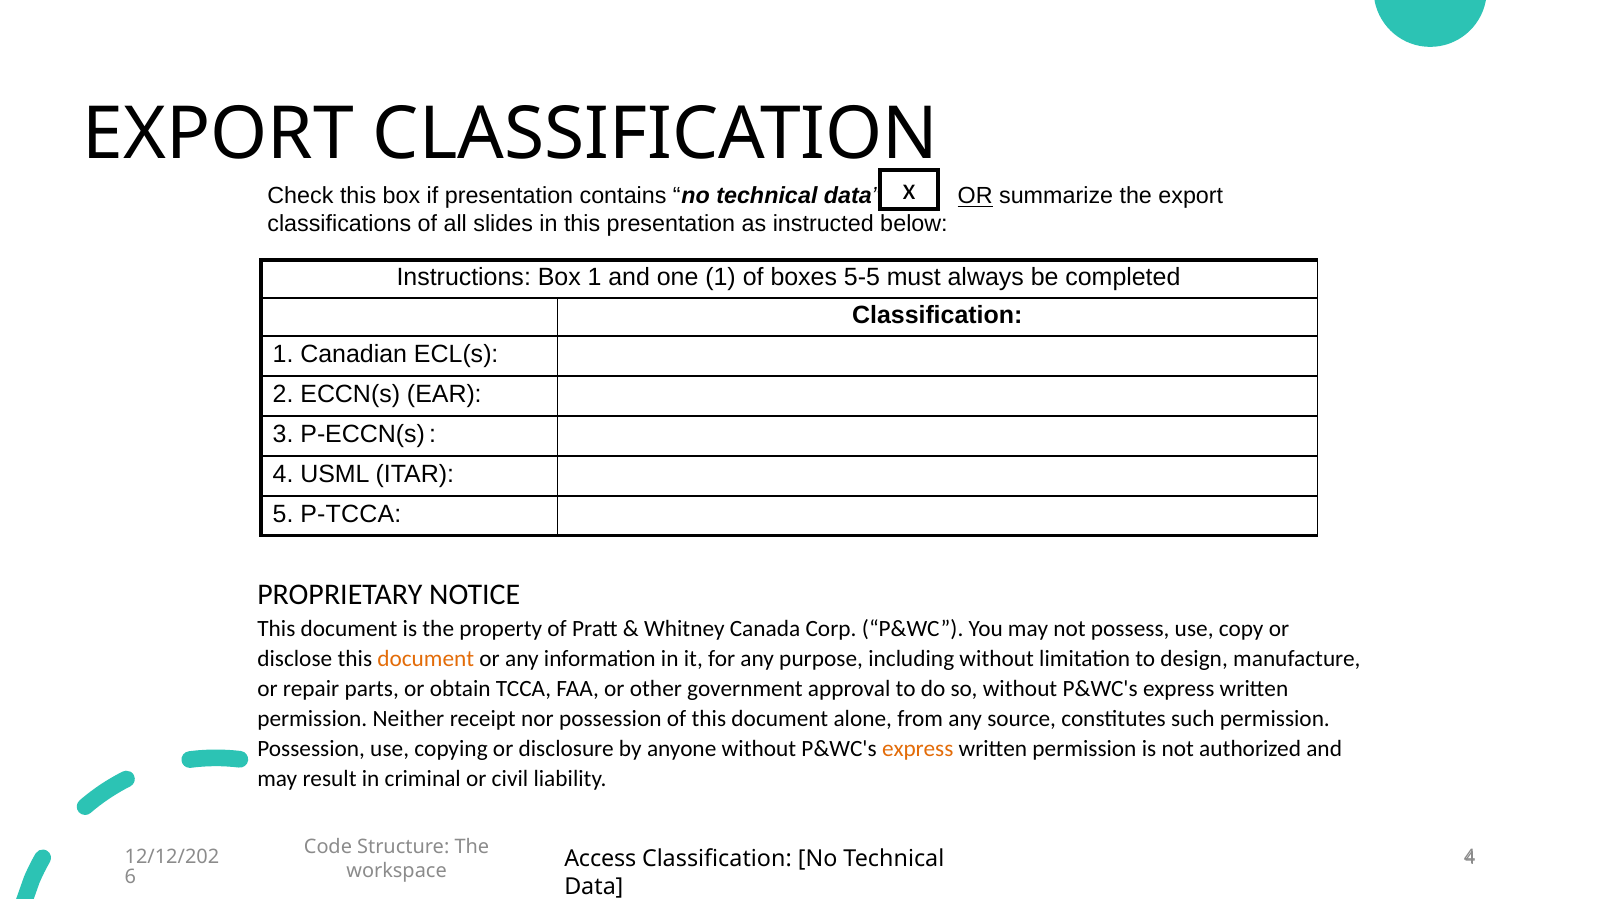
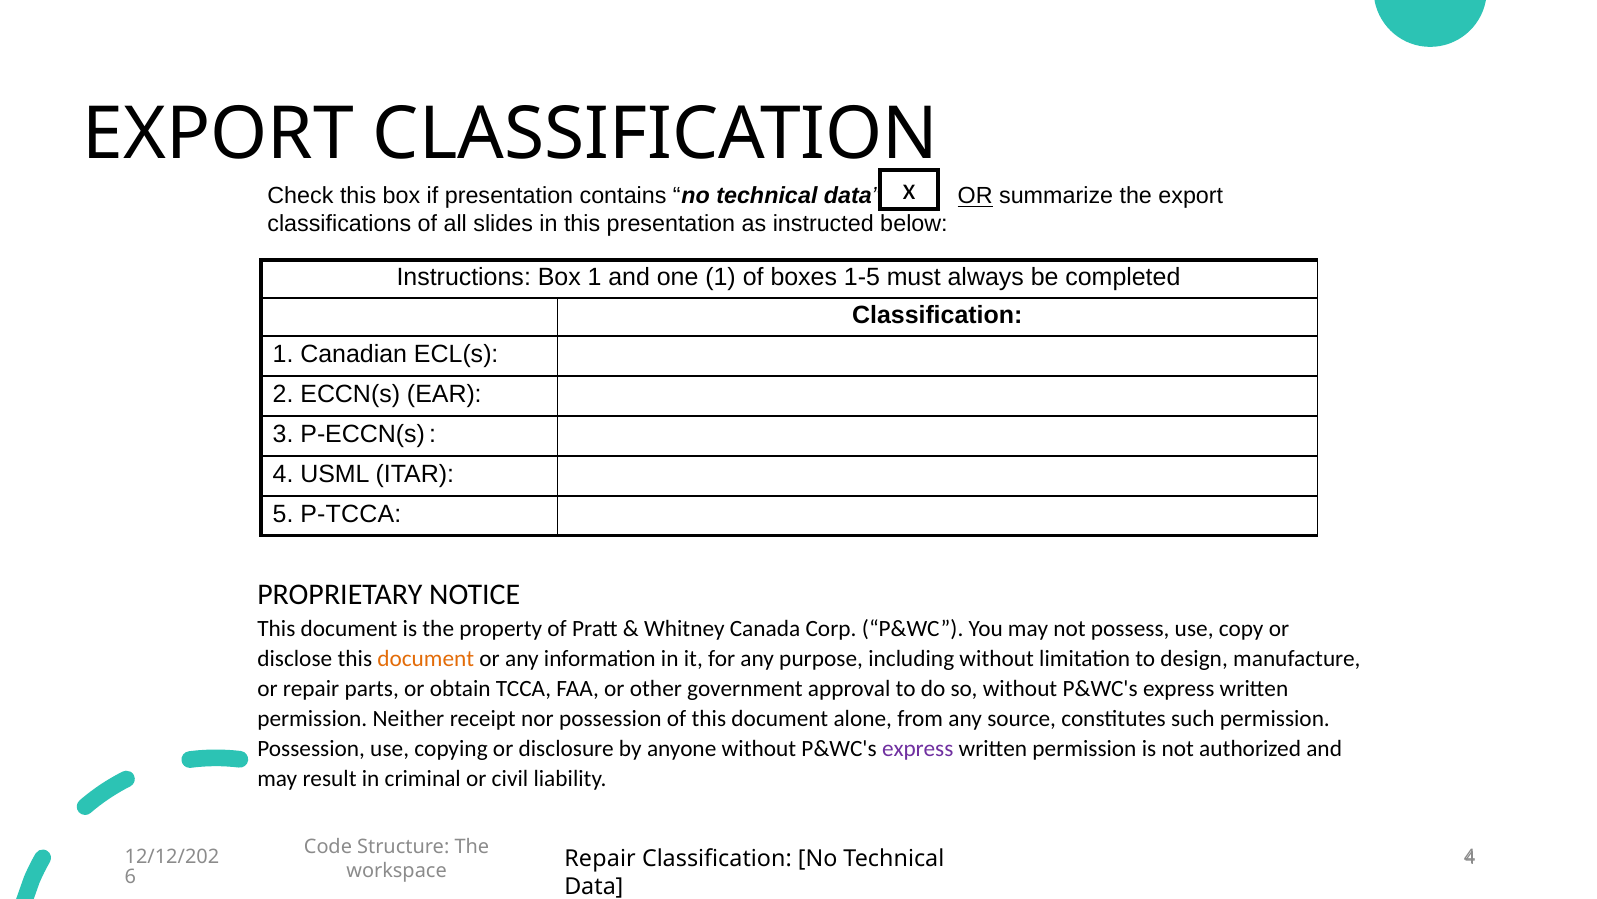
5-5: 5-5 -> 1-5
express at (918, 748) colour: orange -> purple
Access at (600, 858): Access -> Repair
